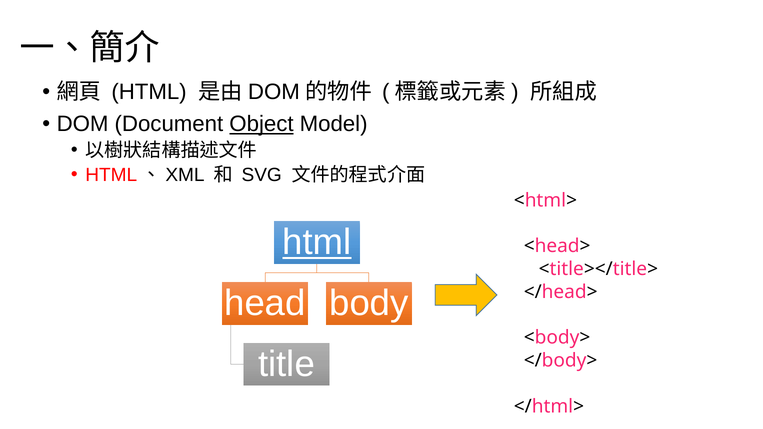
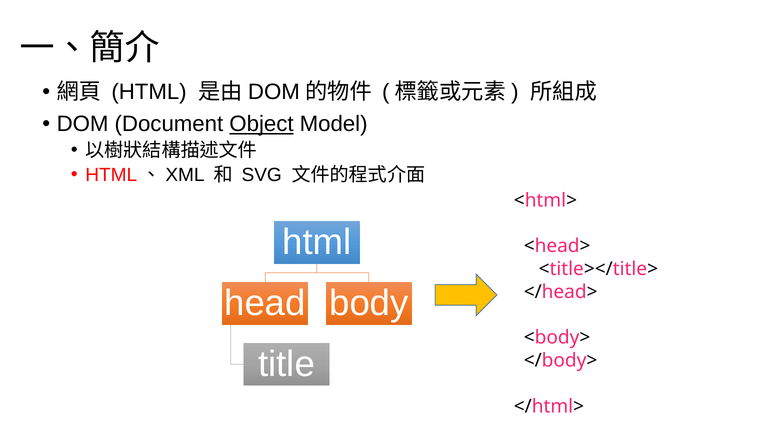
html at (317, 242) underline: present -> none
